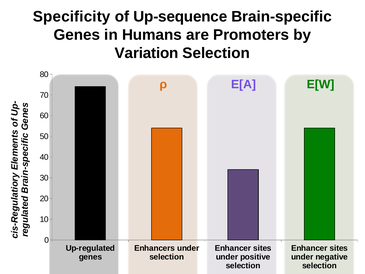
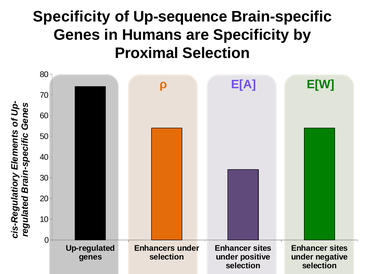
are Promoters: Promoters -> Specificity
Variation: Variation -> Proximal
